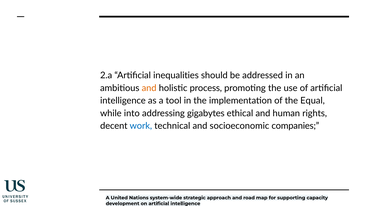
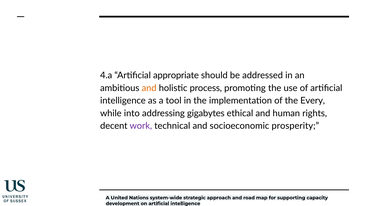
2.a: 2.a -> 4.a
inequalities: inequalities -> appropriate
Equal: Equal -> Every
work colour: blue -> purple
companies: companies -> prosperity
